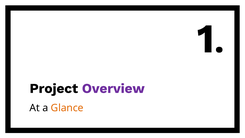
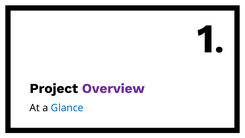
Glance colour: orange -> blue
